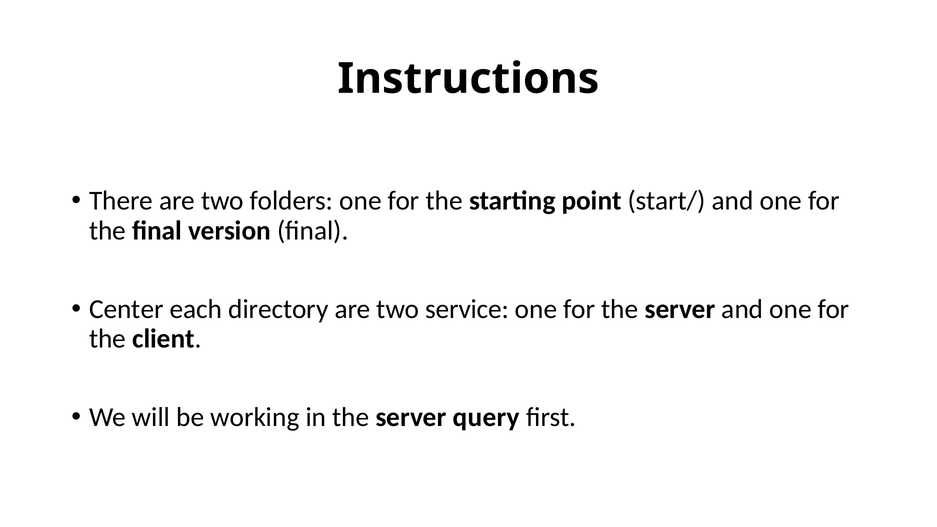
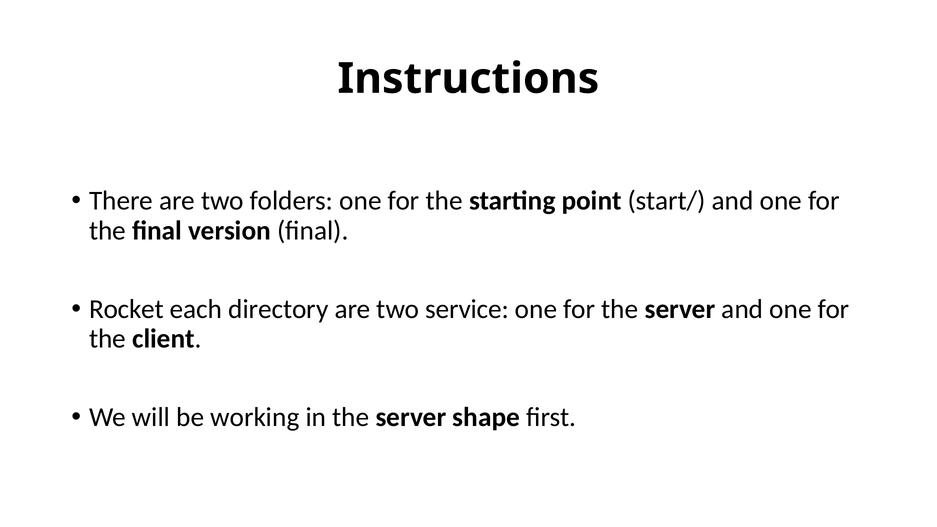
Center: Center -> Rocket
query: query -> shape
